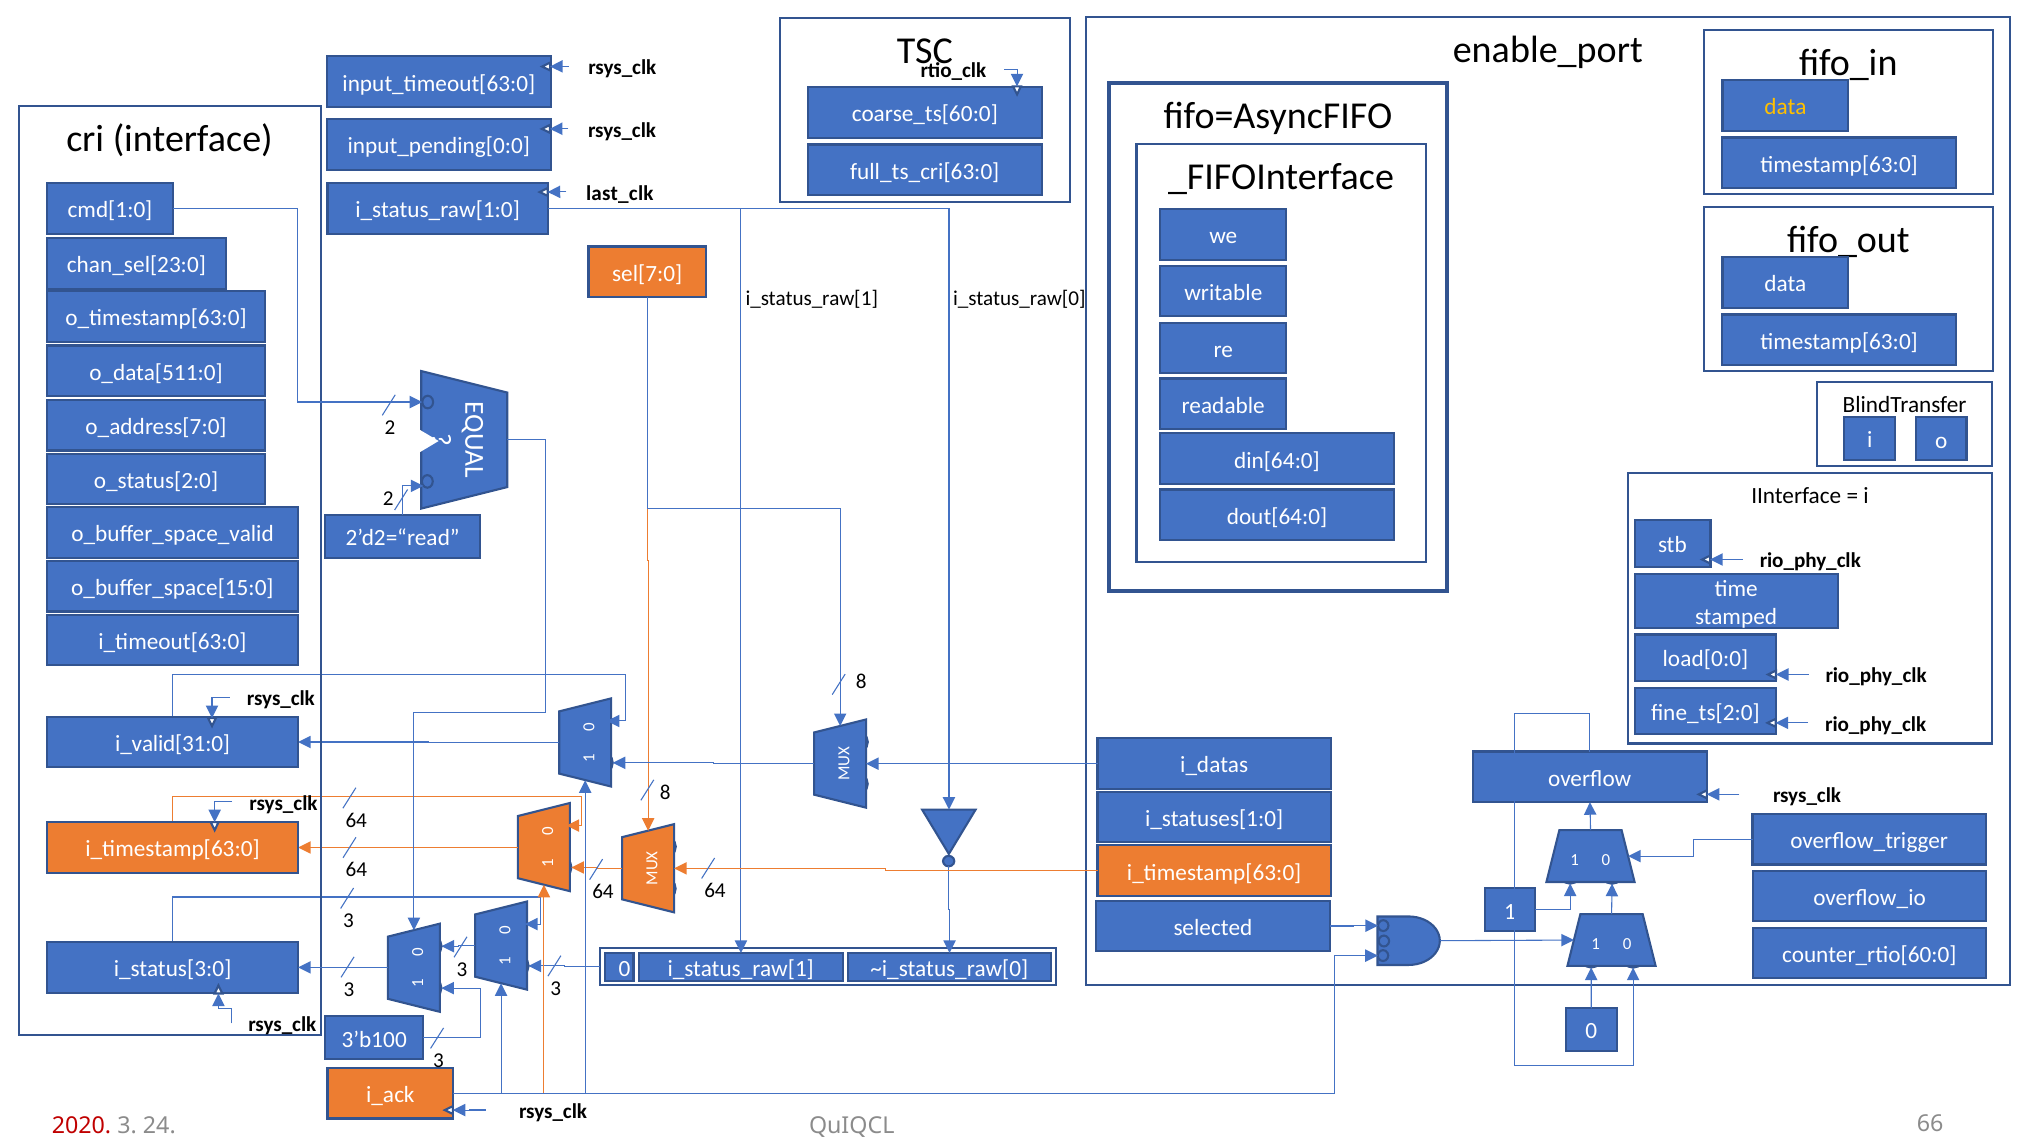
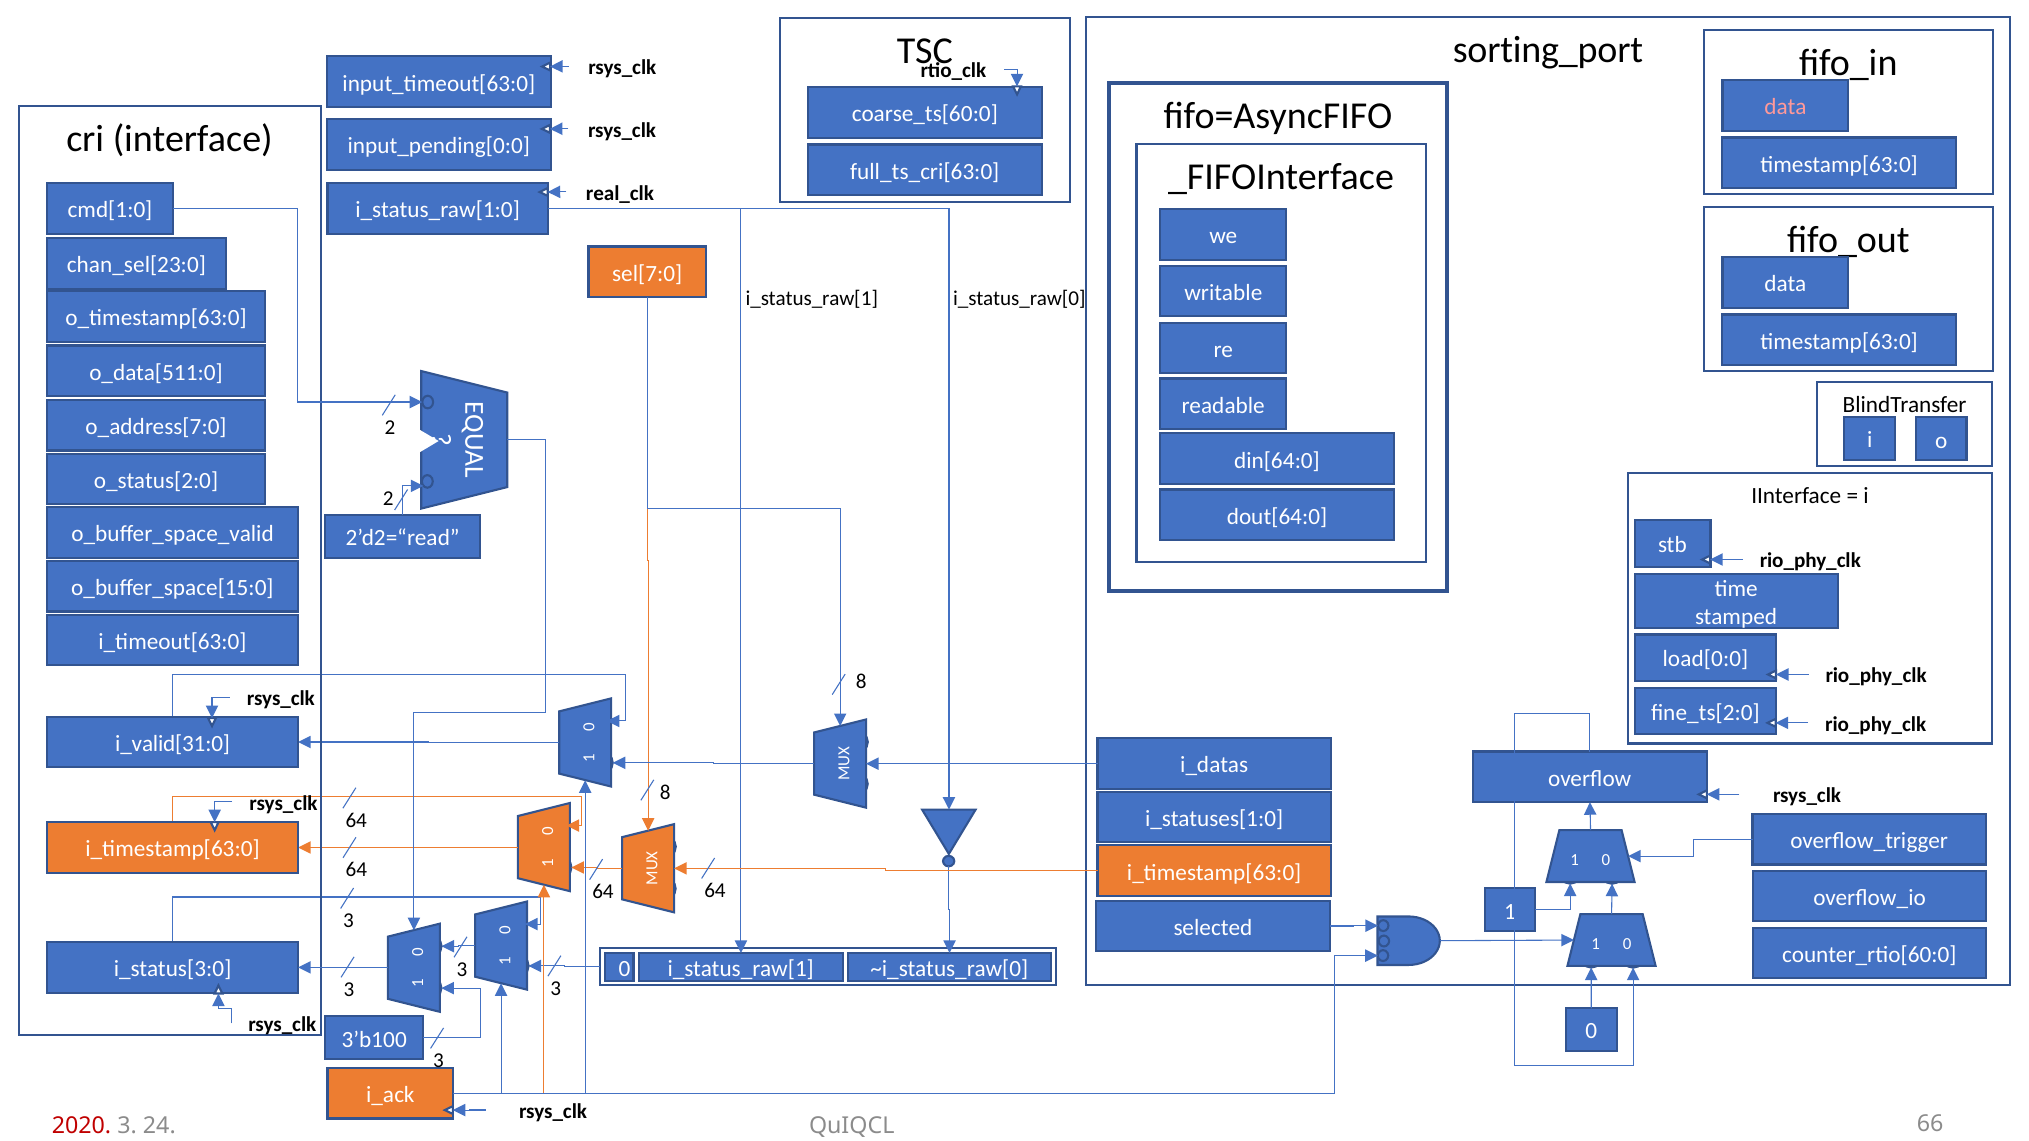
enable_port: enable_port -> sorting_port
data at (1785, 107) colour: yellow -> pink
last_clk: last_clk -> real_clk
